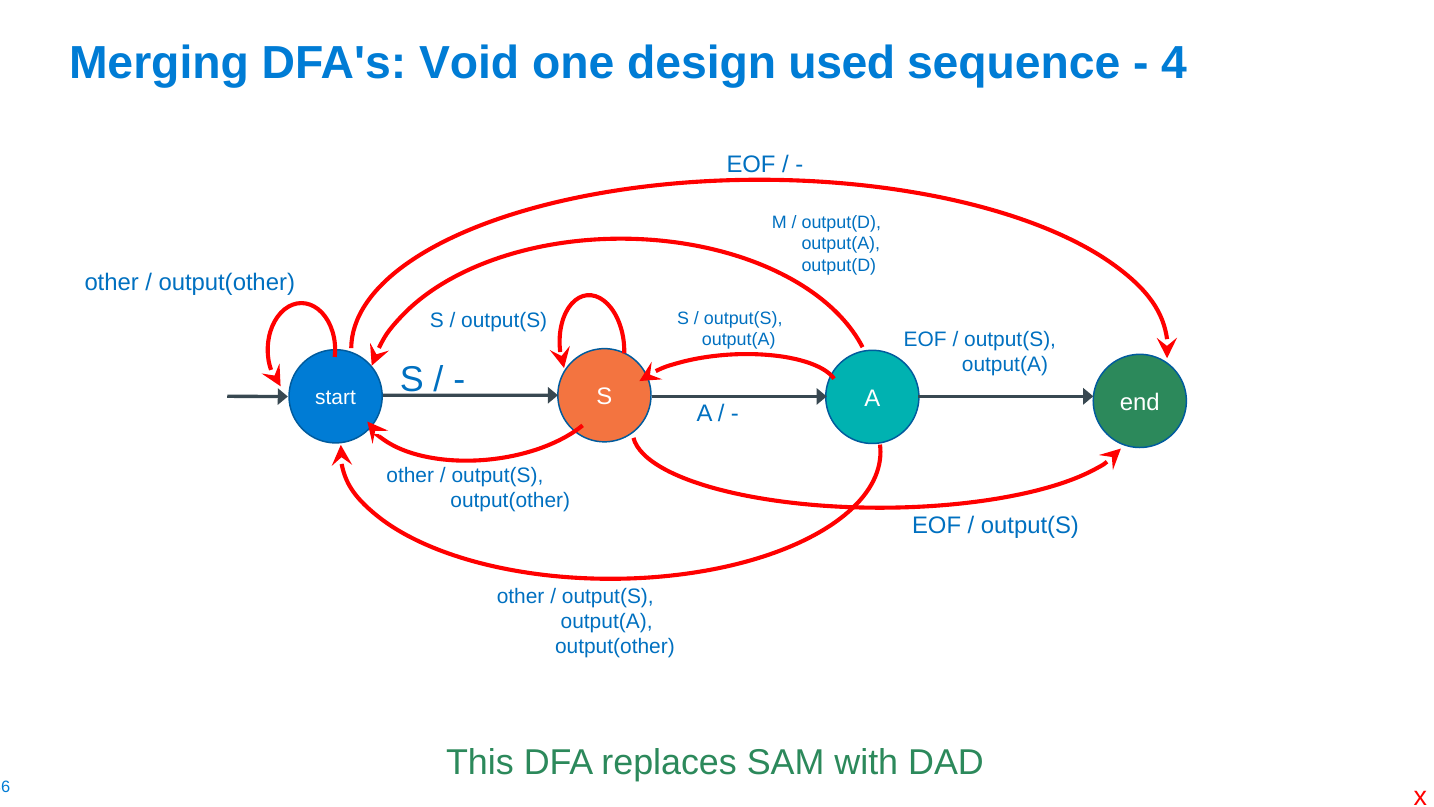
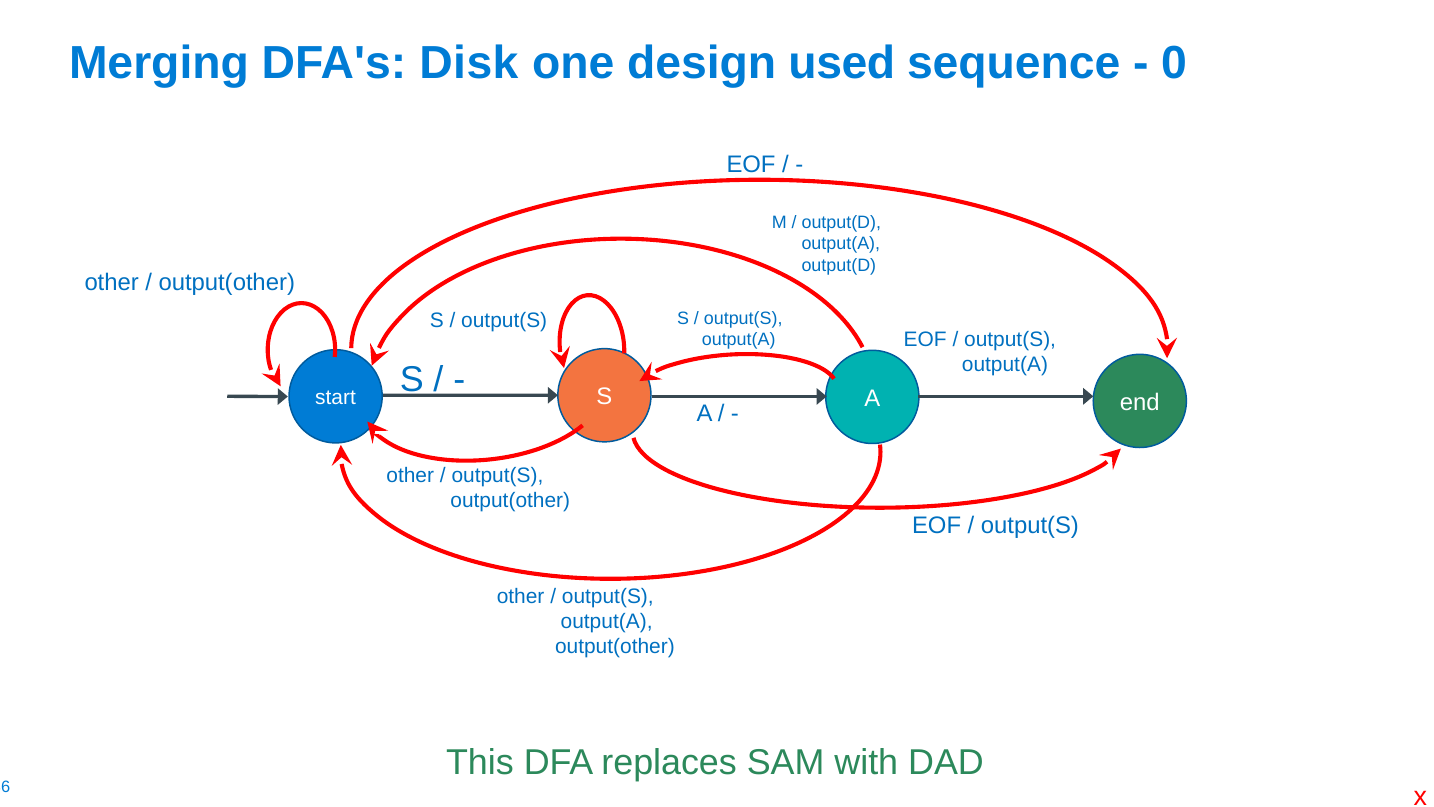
Void: Void -> Disk
4: 4 -> 0
